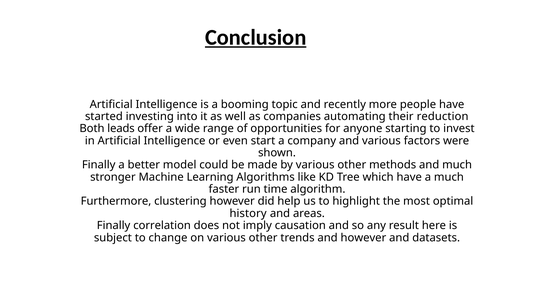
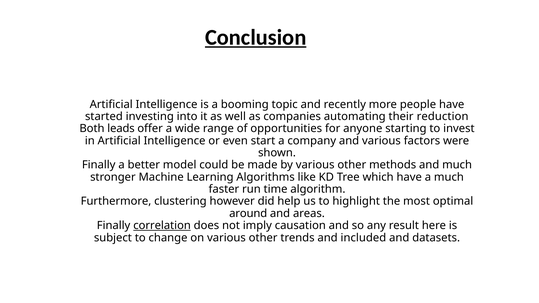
history: history -> around
correlation underline: none -> present
and however: however -> included
